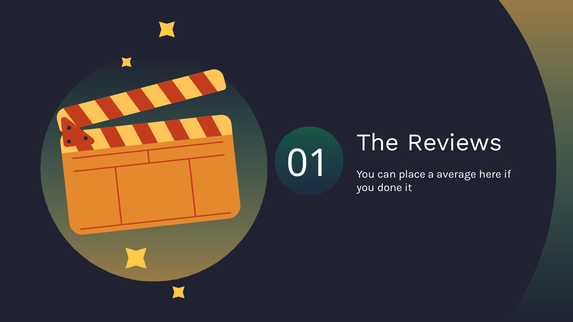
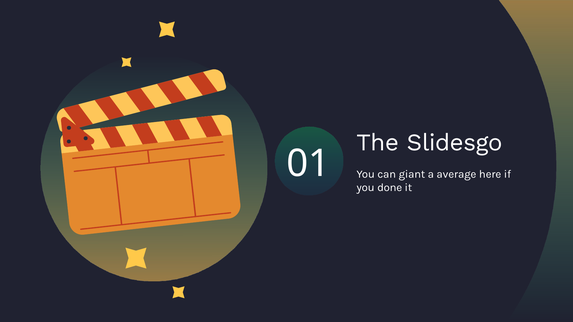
Reviews: Reviews -> Slidesgo
place: place -> giant
